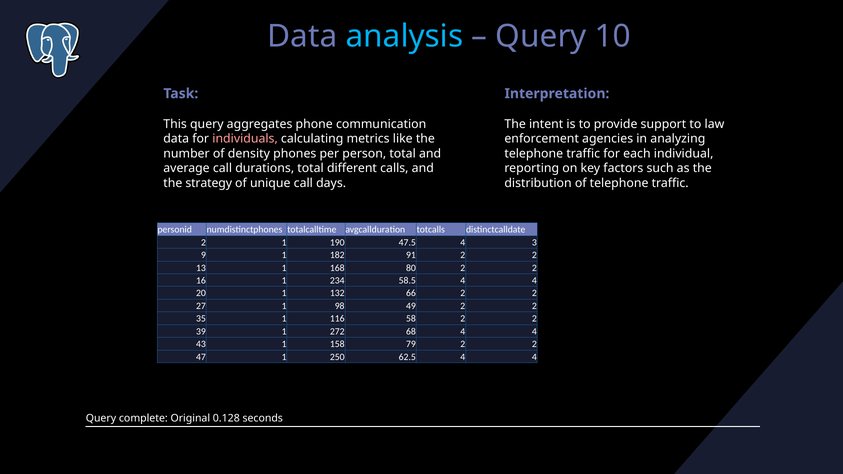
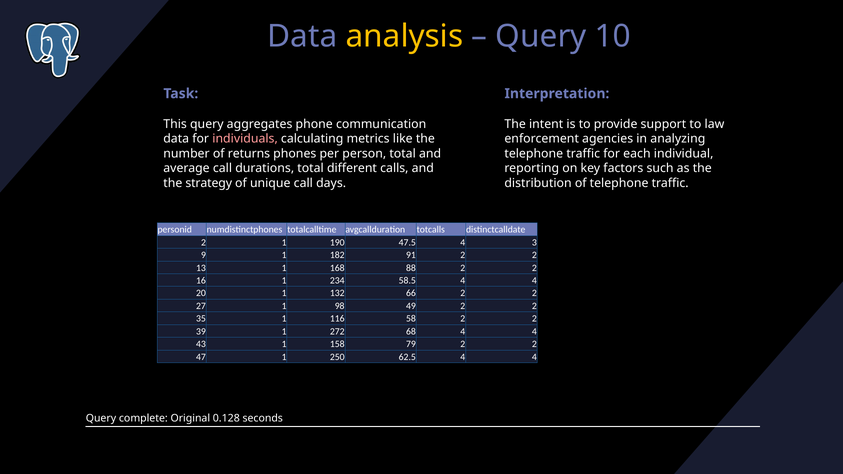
analysis colour: light blue -> yellow
density: density -> returns
80: 80 -> 88
